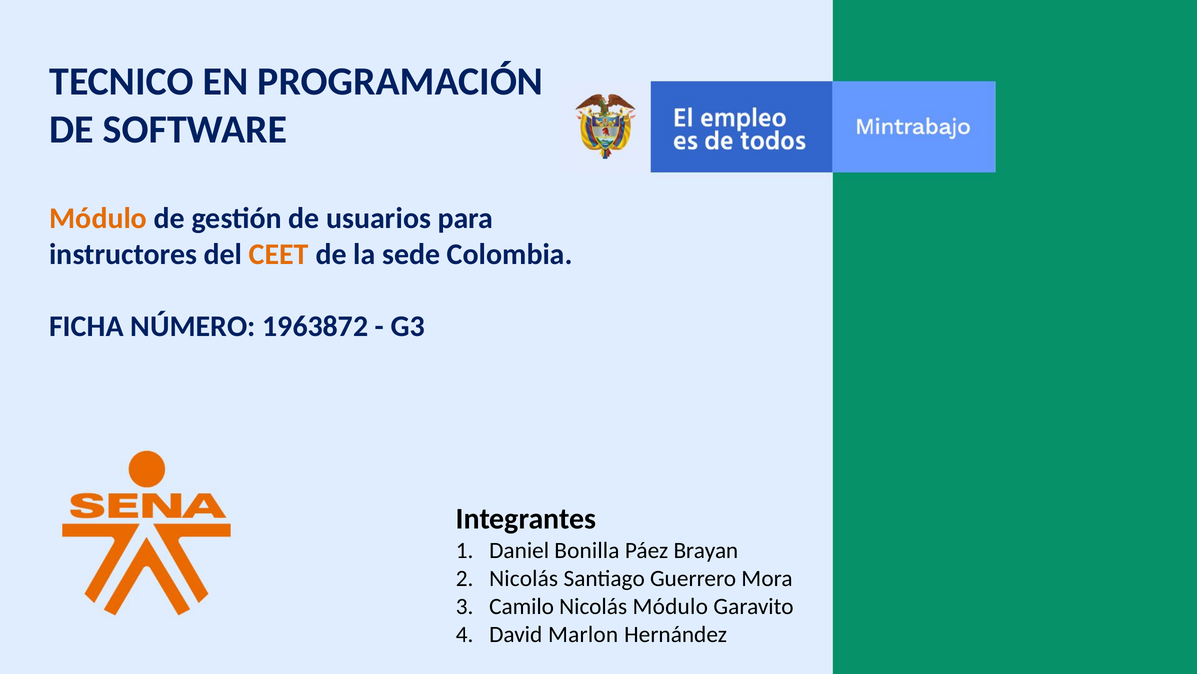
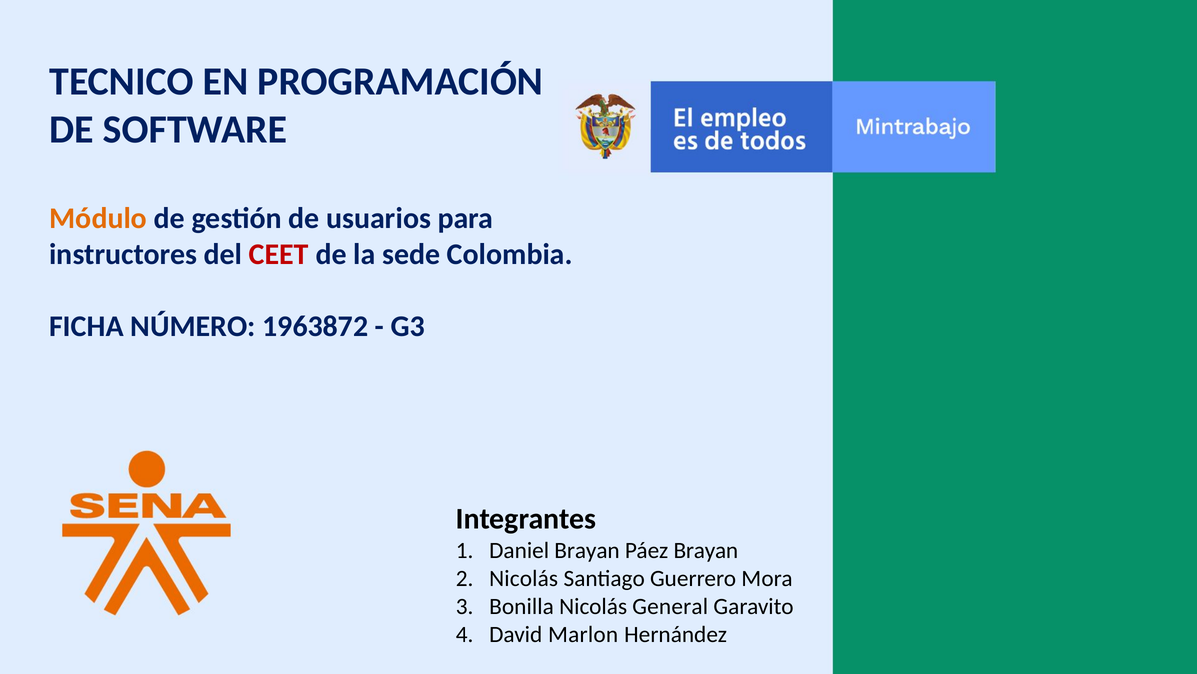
CEET colour: orange -> red
Daniel Bonilla: Bonilla -> Brayan
Camilo: Camilo -> Bonilla
Nicolás Módulo: Módulo -> General
